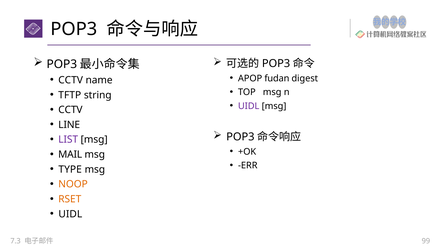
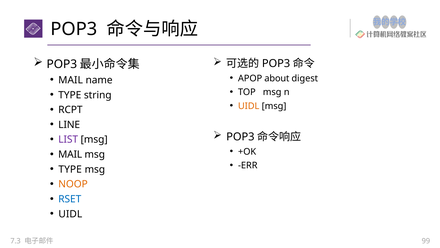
fudan: fudan -> about
CCTV at (71, 80): CCTV -> MAIL
TFTP at (70, 95): TFTP -> TYPE
UIDL at (249, 106) colour: purple -> orange
CCTV at (70, 110): CCTV -> RCPT
RSET colour: orange -> blue
